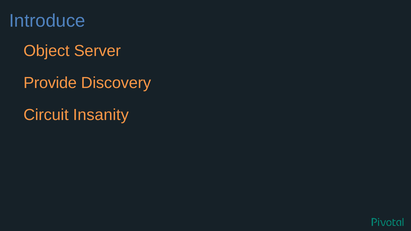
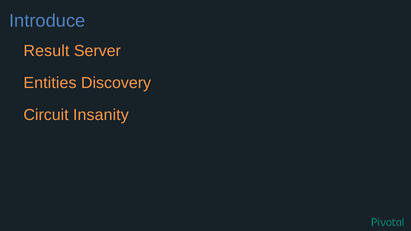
Object: Object -> Result
Provide: Provide -> Entities
